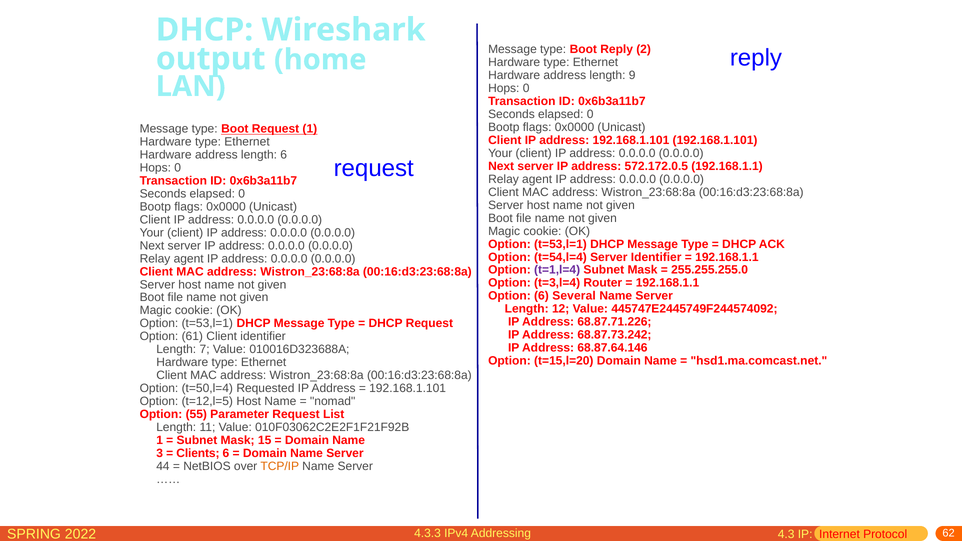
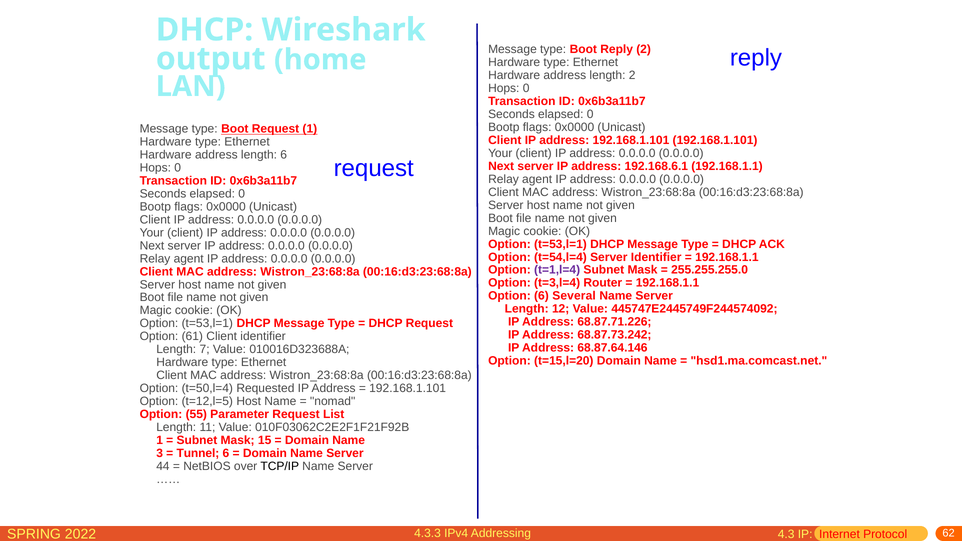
length 9: 9 -> 2
572.172.0.5: 572.172.0.5 -> 192.168.6.1
Clients: Clients -> Tunnel
TCP/IP colour: orange -> black
